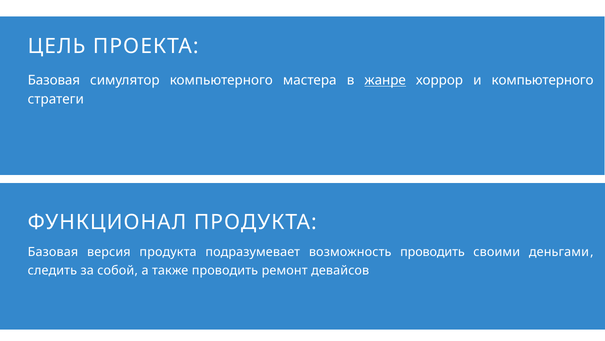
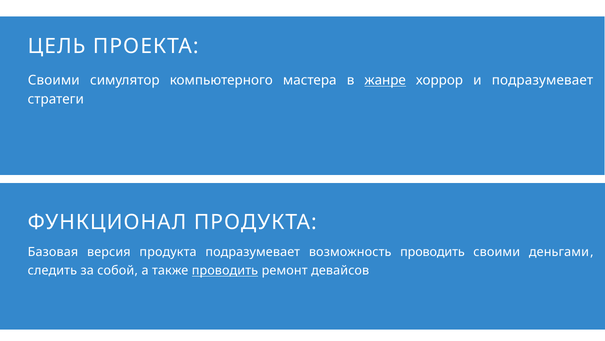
Базовая at (54, 80): Базовая -> Своими
и компьютерного: компьютерного -> подразумевает
проводить at (225, 270) underline: none -> present
